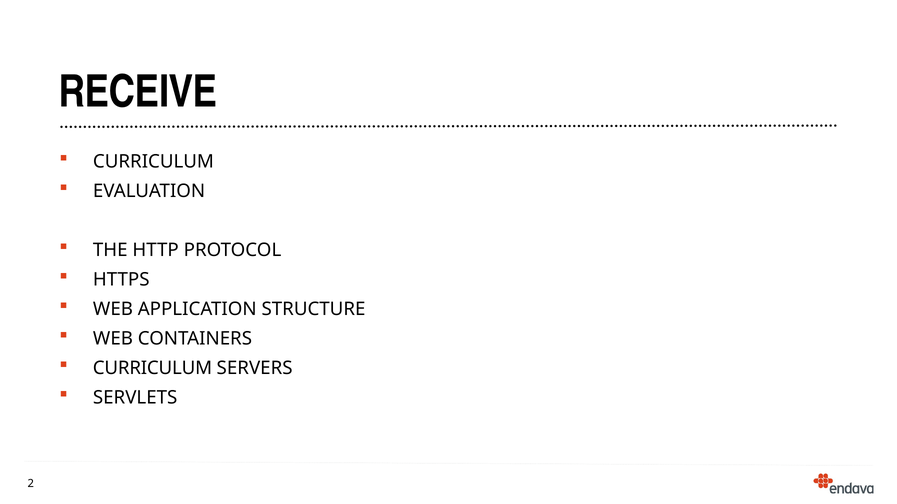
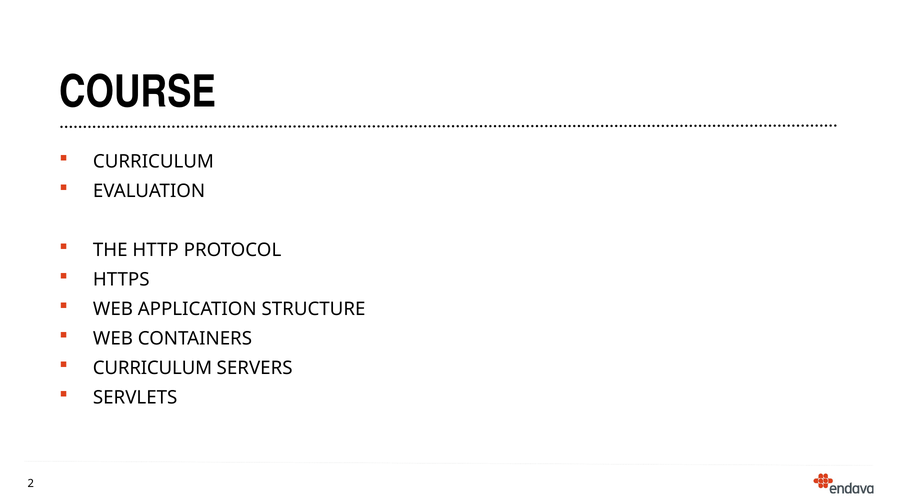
RECEIVE: RECEIVE -> COURSE
